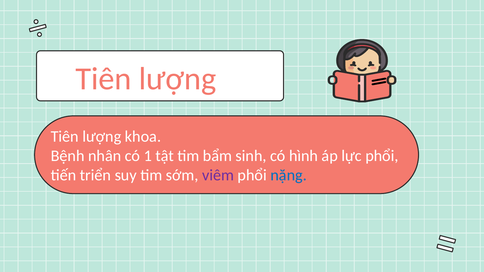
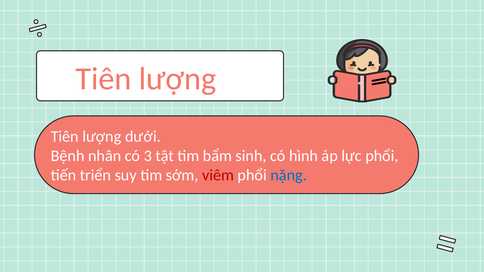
khoa: khoa -> dưới
1: 1 -> 3
viêm colour: purple -> red
